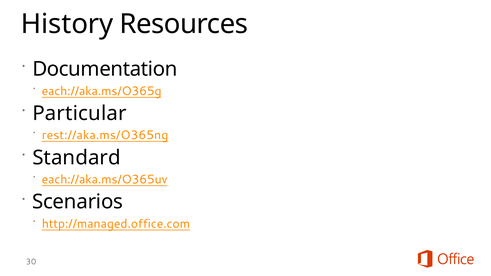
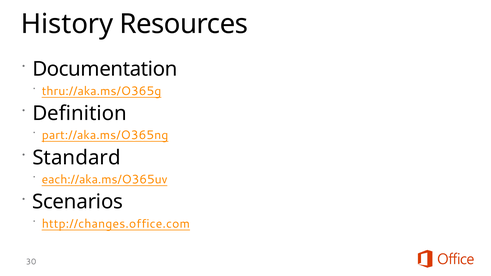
each://aka.ms/O365g: each://aka.ms/O365g -> thru://aka.ms/O365g
Particular: Particular -> Definition
rest://aka.ms/O365ng: rest://aka.ms/O365ng -> part://aka.ms/O365ng
http://managed.office.com: http://managed.office.com -> http://changes.office.com
